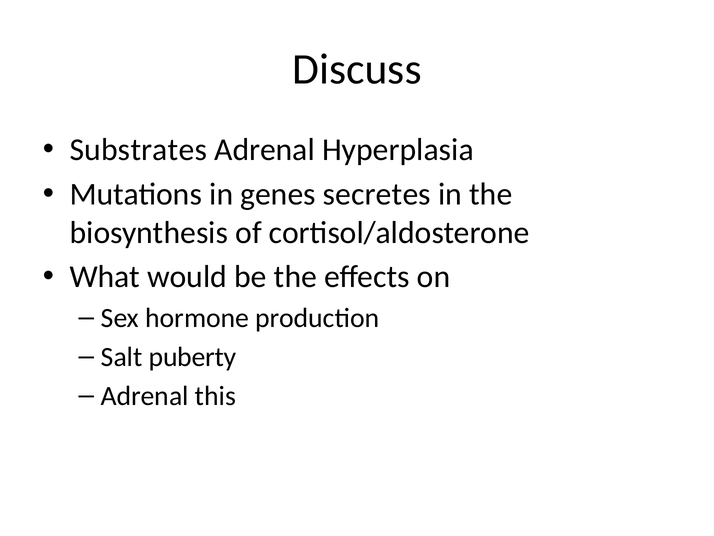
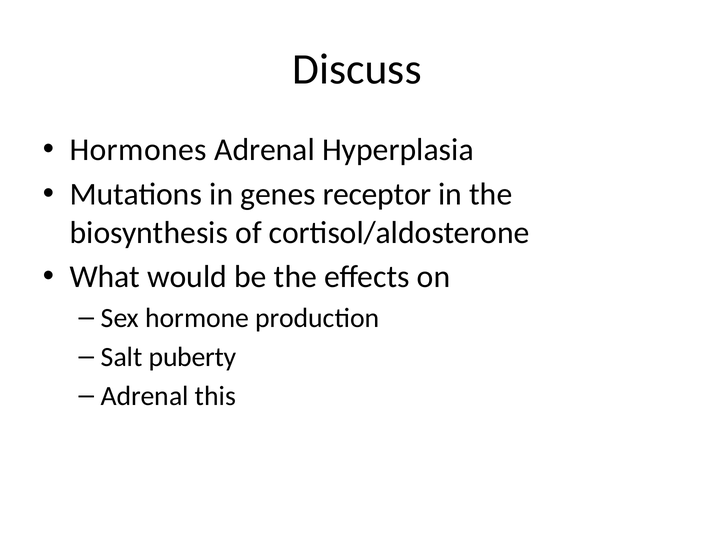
Substrates: Substrates -> Hormones
secretes: secretes -> receptor
